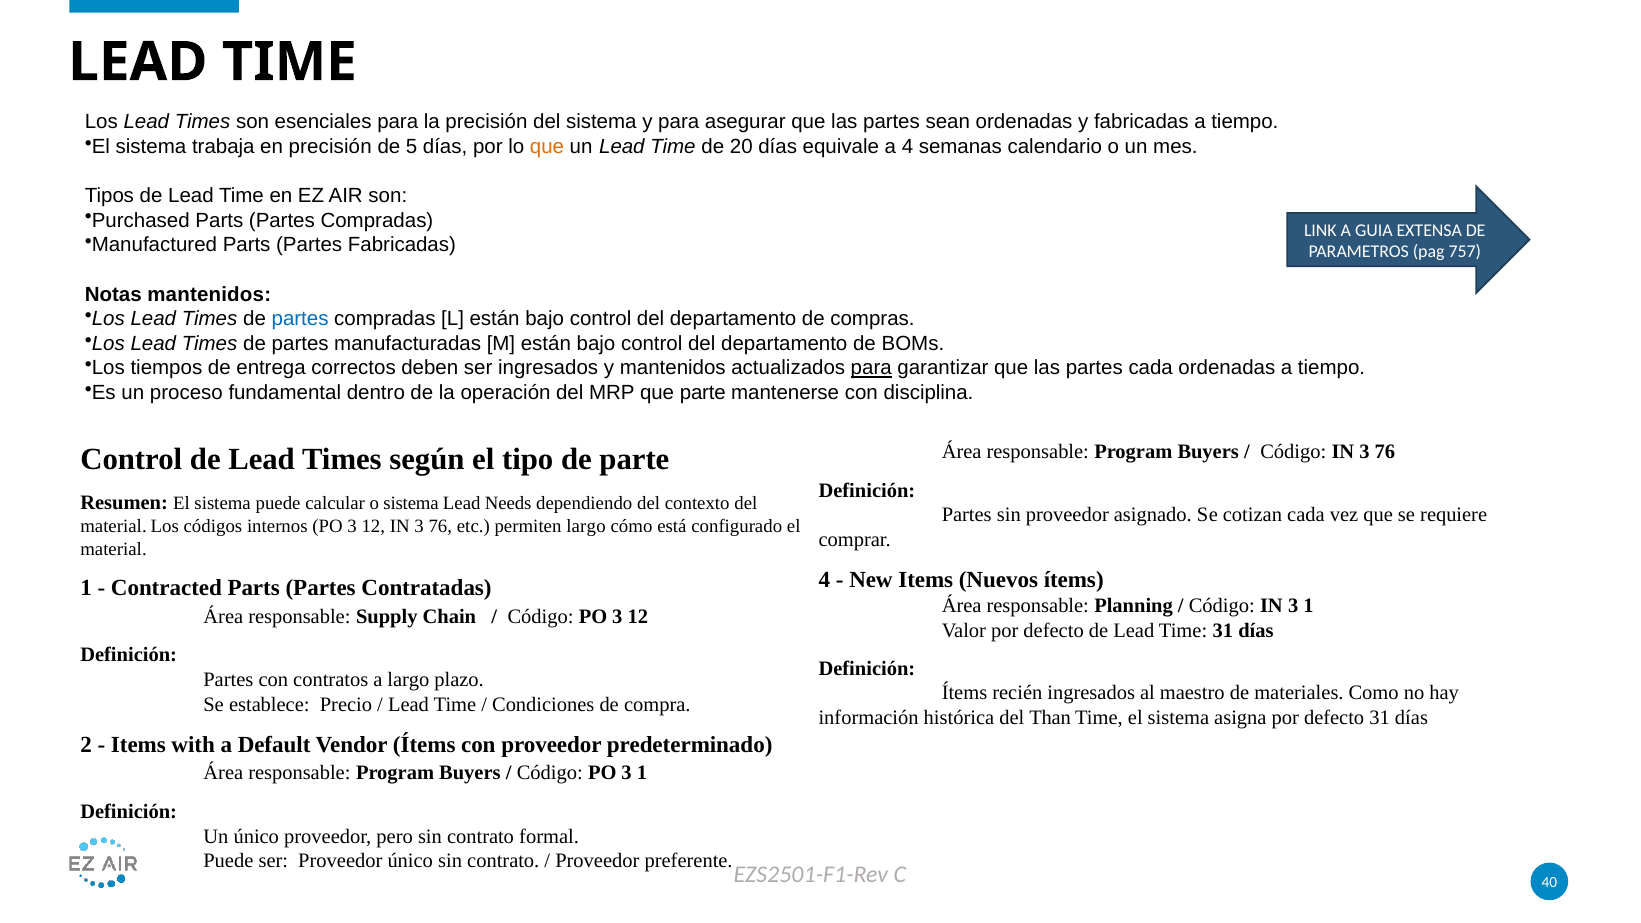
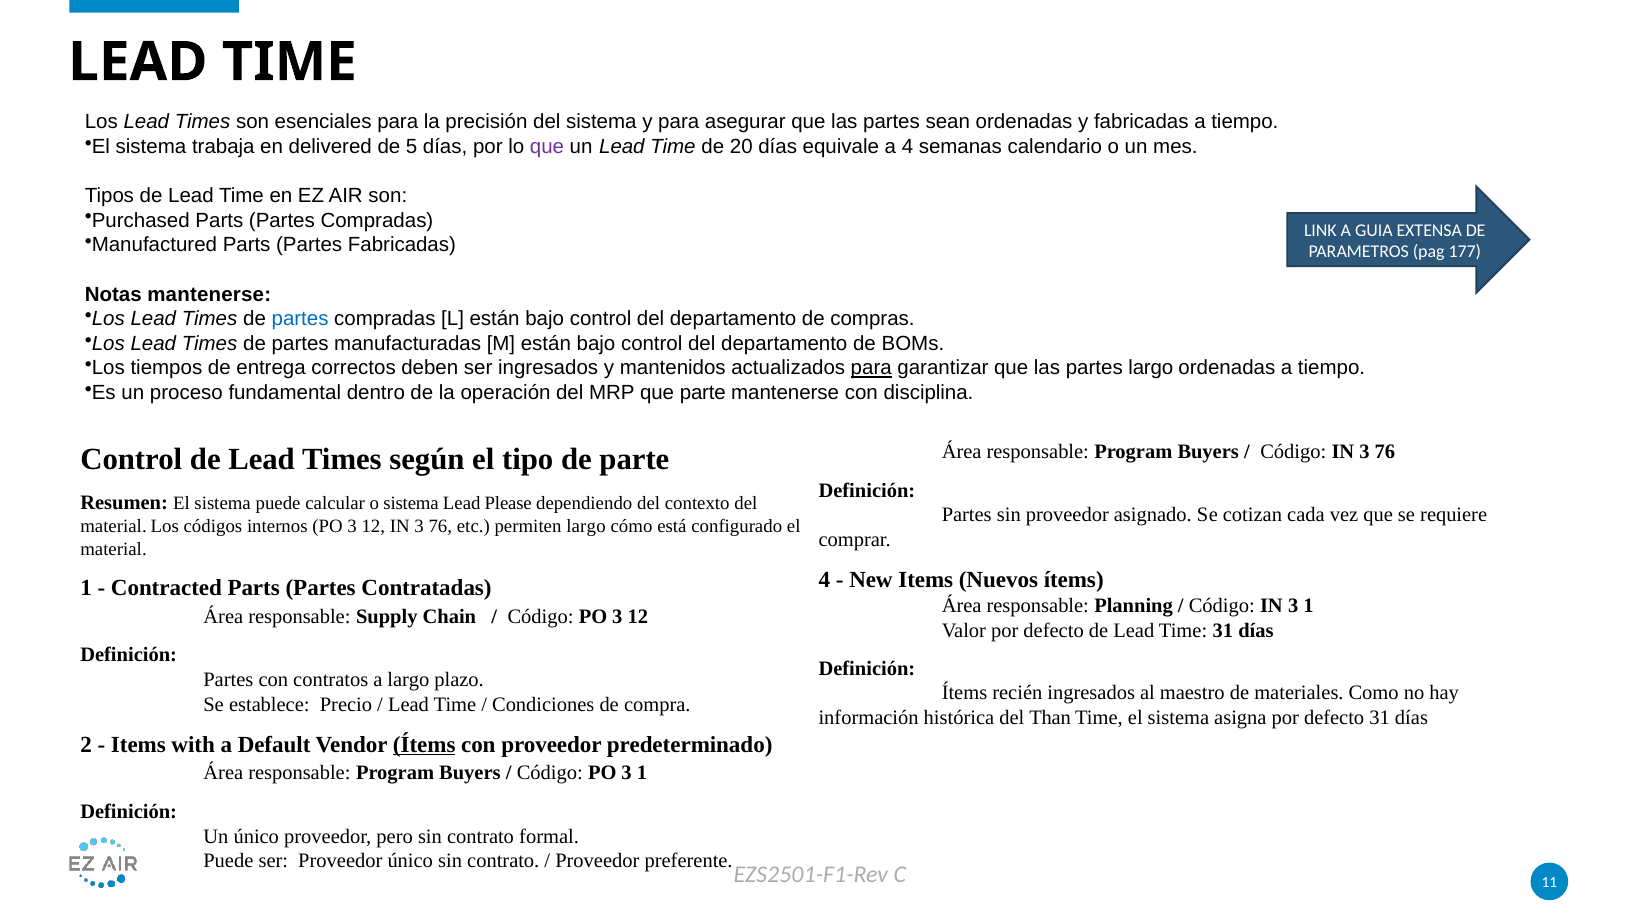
en precisión: precisión -> delivered
que at (547, 147) colour: orange -> purple
757: 757 -> 177
Notas mantenidos: mantenidos -> mantenerse
partes cada: cada -> largo
Needs: Needs -> Please
Ítems at (424, 744) underline: none -> present
40: 40 -> 11
